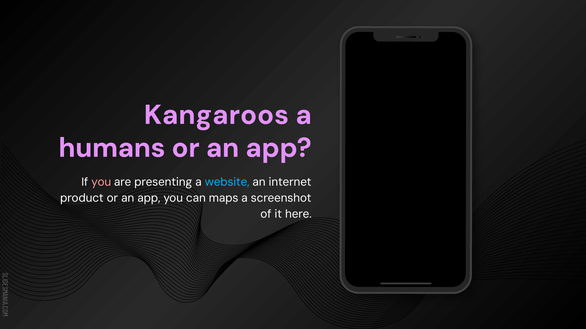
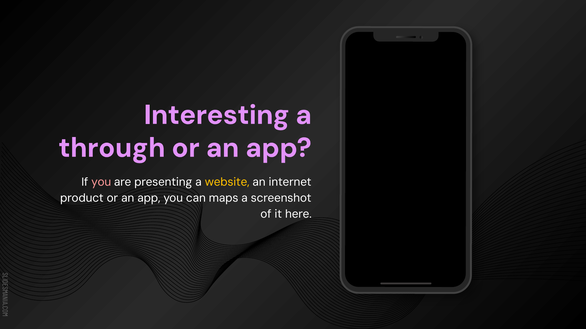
Kangaroos: Kangaroos -> Interesting
humans: humans -> through
website colour: light blue -> yellow
